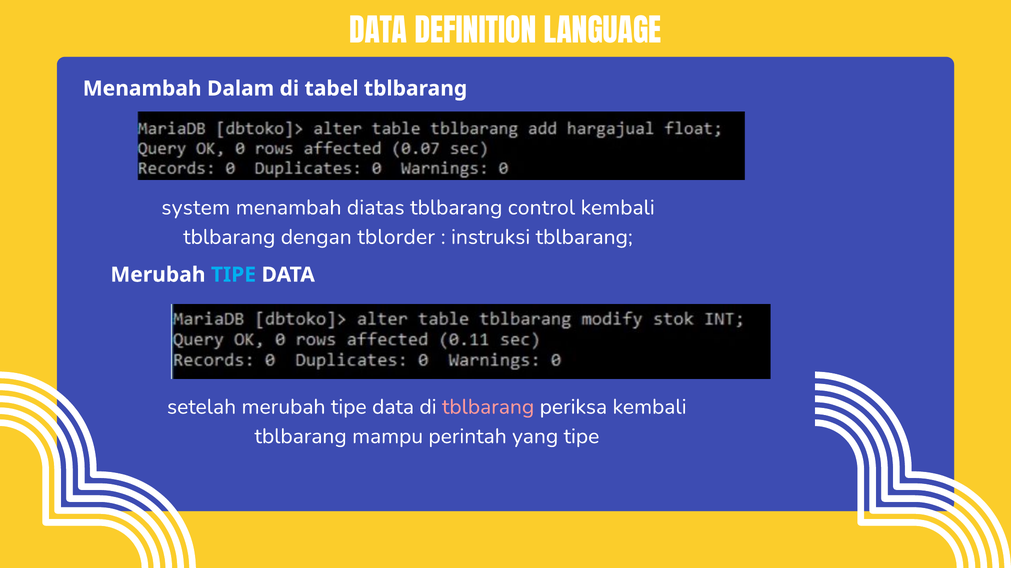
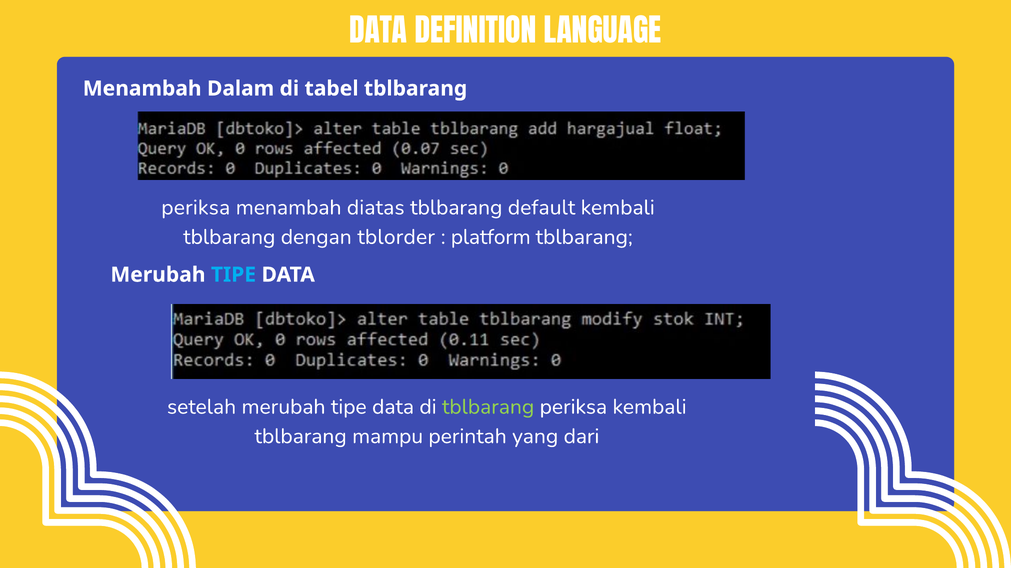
system at (196, 208): system -> periksa
control: control -> default
instruksi: instruksi -> platform
tblbarang at (488, 407) colour: pink -> light green
yang tipe: tipe -> dari
